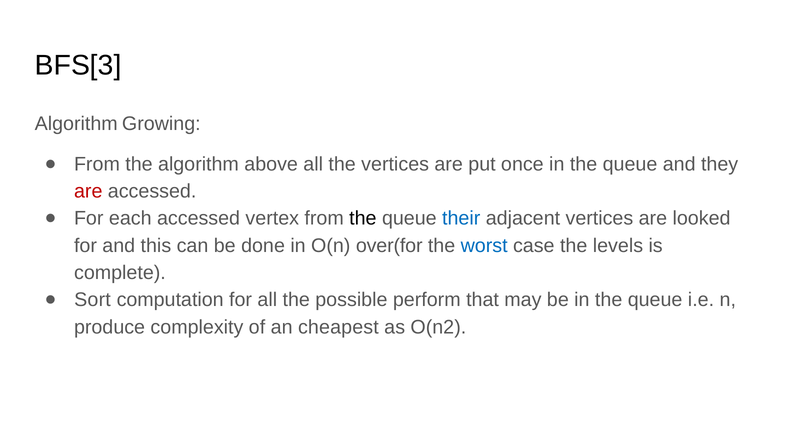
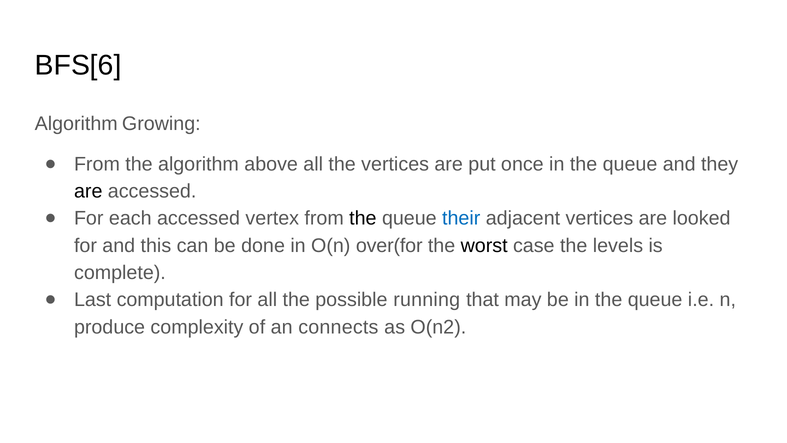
BFS[3: BFS[3 -> BFS[6
are at (88, 191) colour: red -> black
worst colour: blue -> black
Sort: Sort -> Last
perform: perform -> running
cheapest: cheapest -> connects
